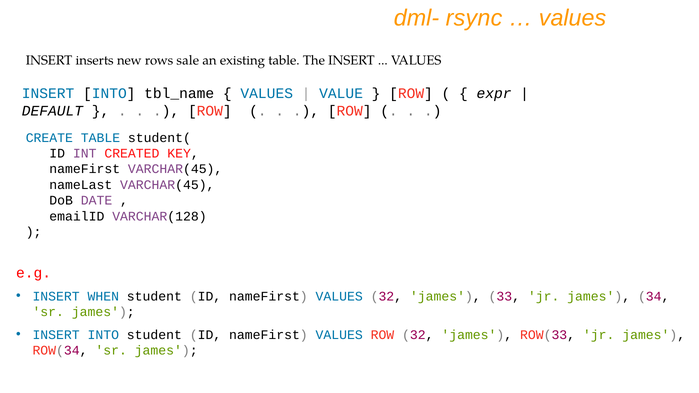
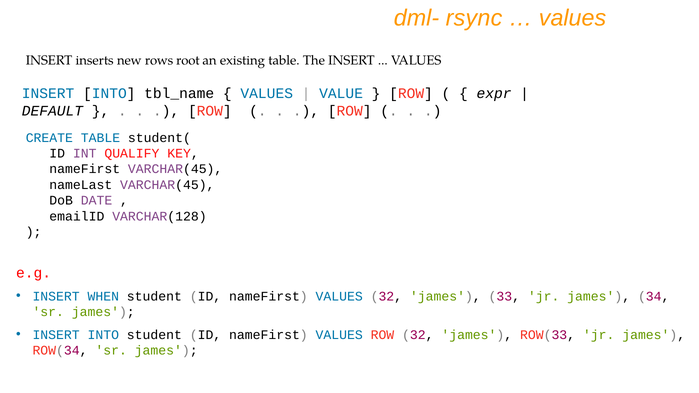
sale: sale -> root
CREATED: CREATED -> QUALIFY
